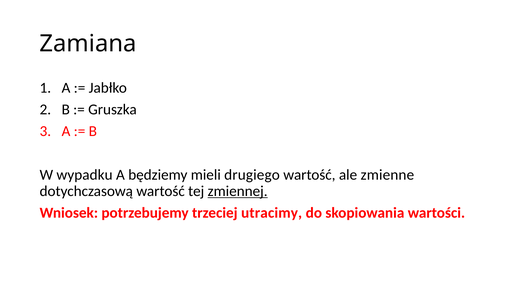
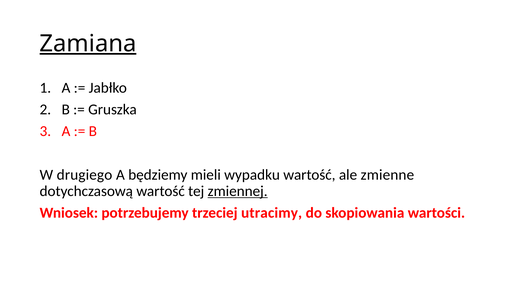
Zamiana underline: none -> present
wypadku: wypadku -> drugiego
drugiego: drugiego -> wypadku
